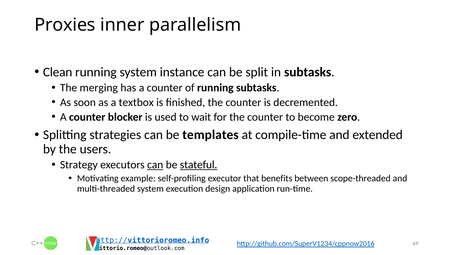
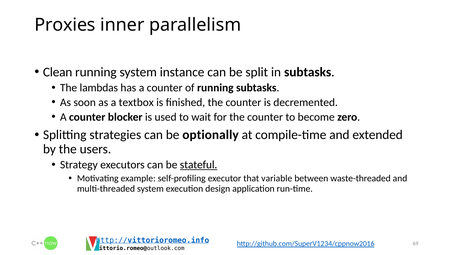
merging: merging -> lambdas
templates: templates -> optionally
can at (155, 165) underline: present -> none
benefits: benefits -> variable
scope-threaded: scope-threaded -> waste-threaded
